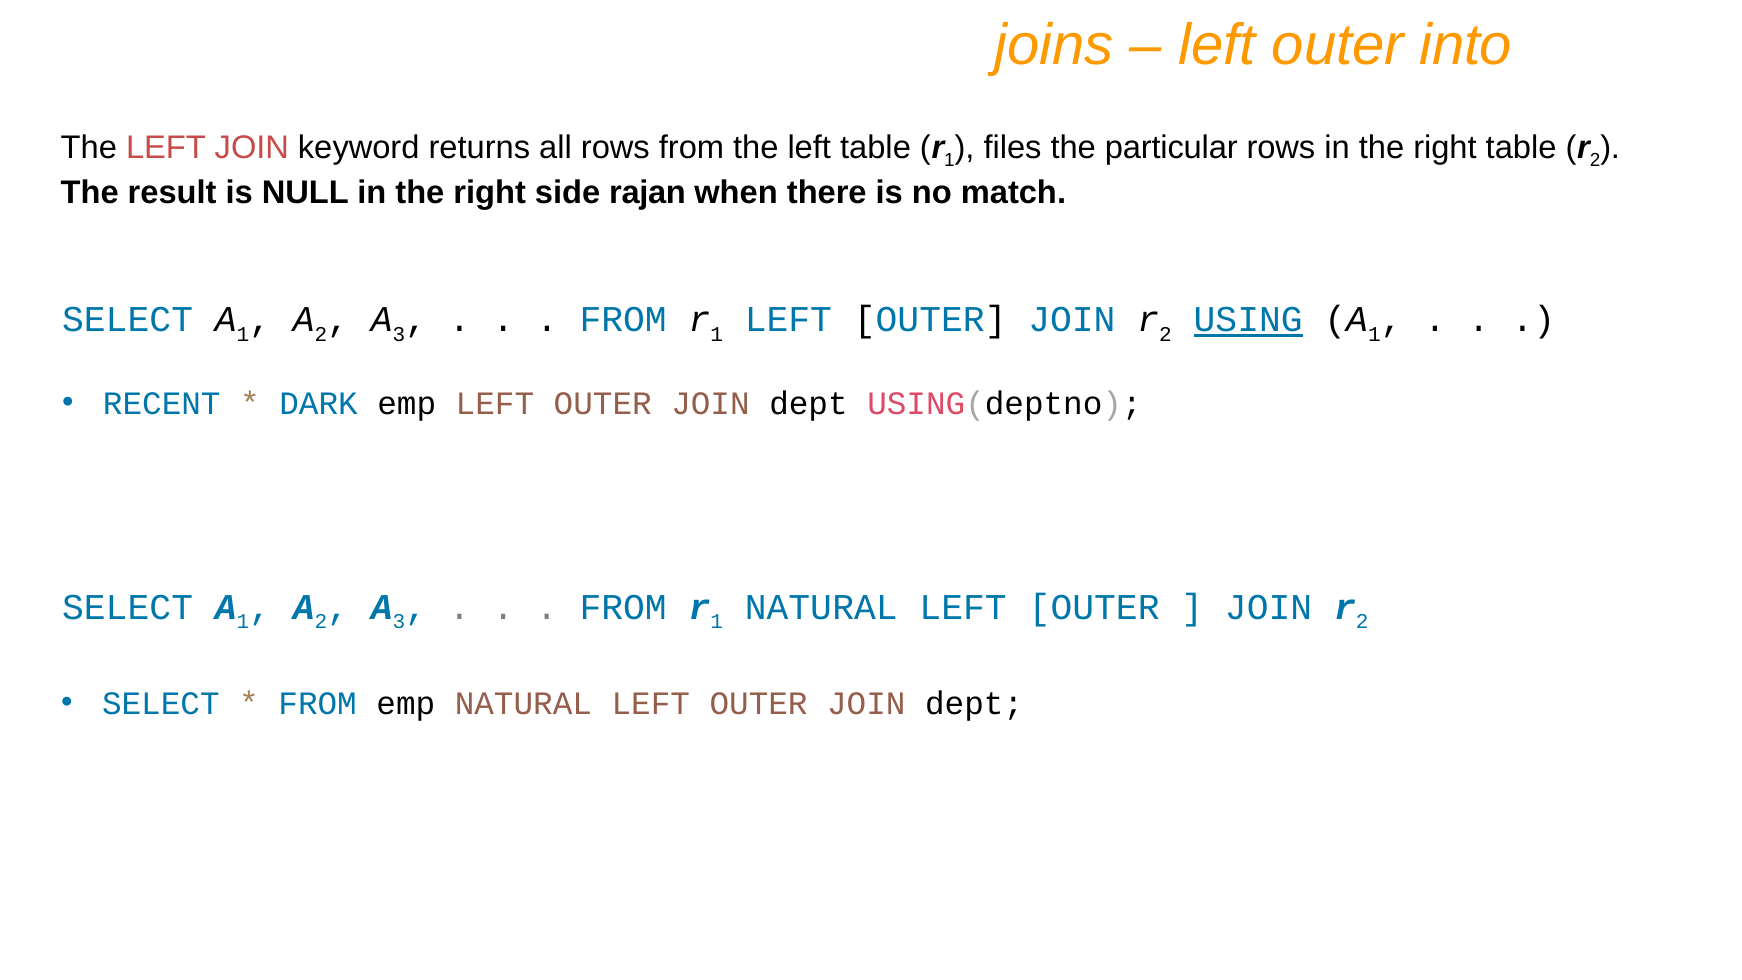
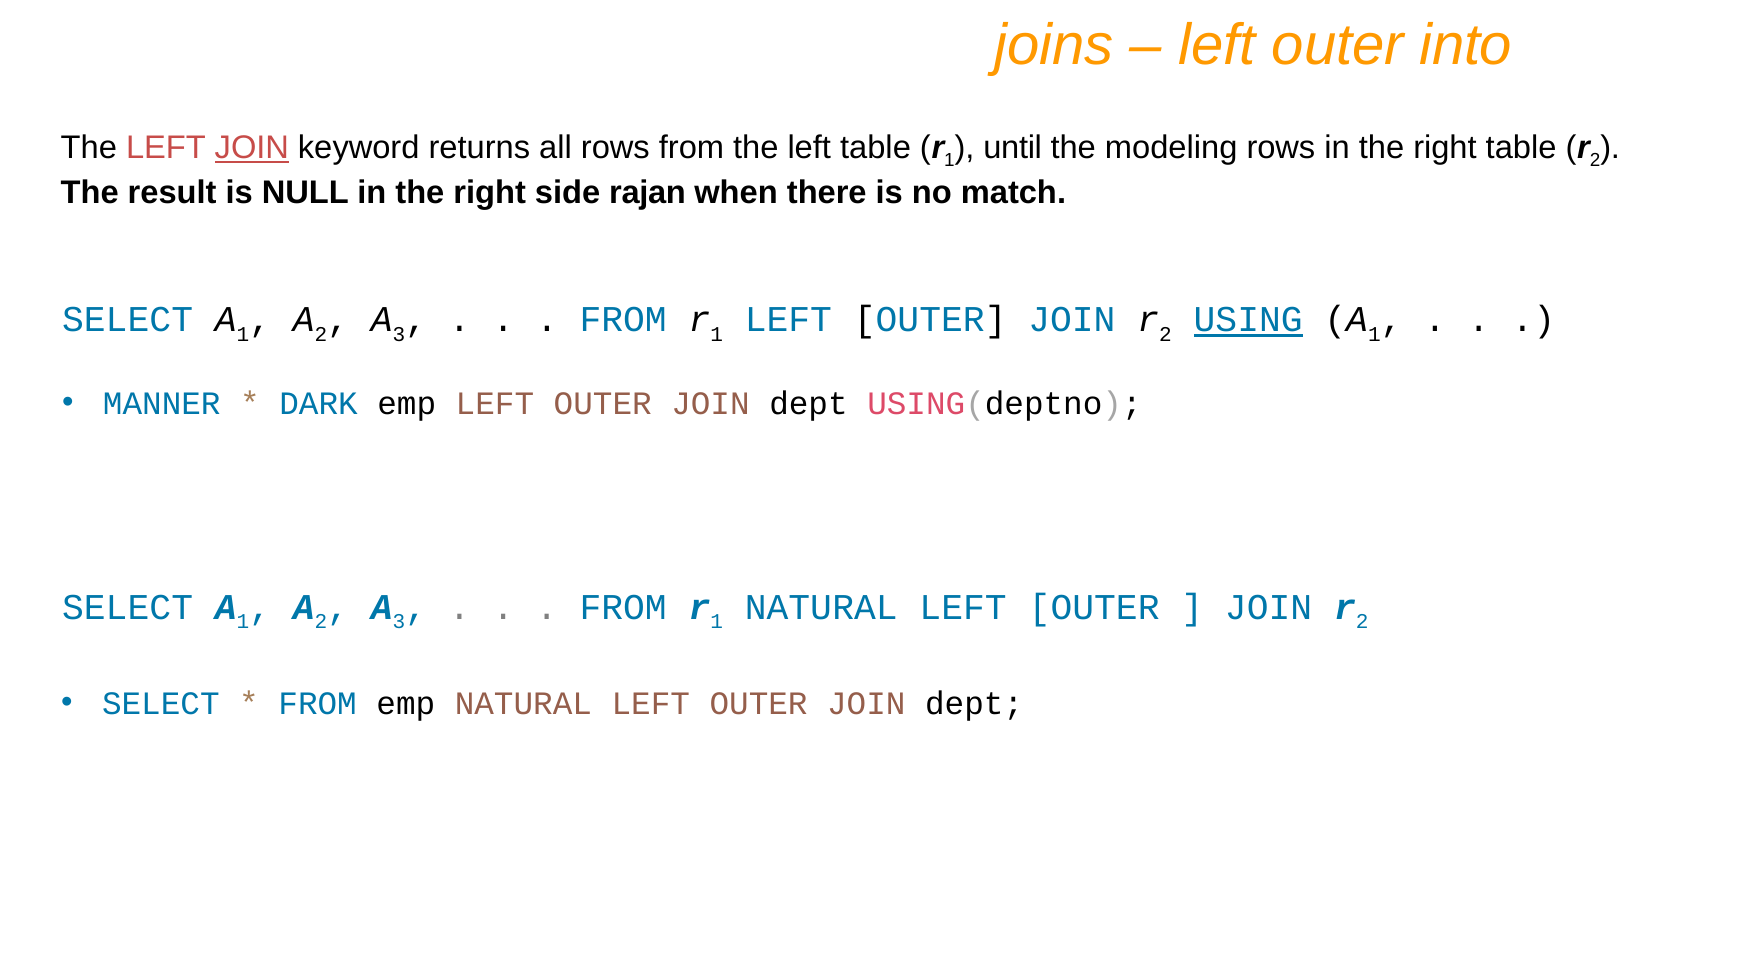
JOIN at (252, 148) underline: none -> present
files: files -> until
particular: particular -> modeling
RECENT: RECENT -> MANNER
